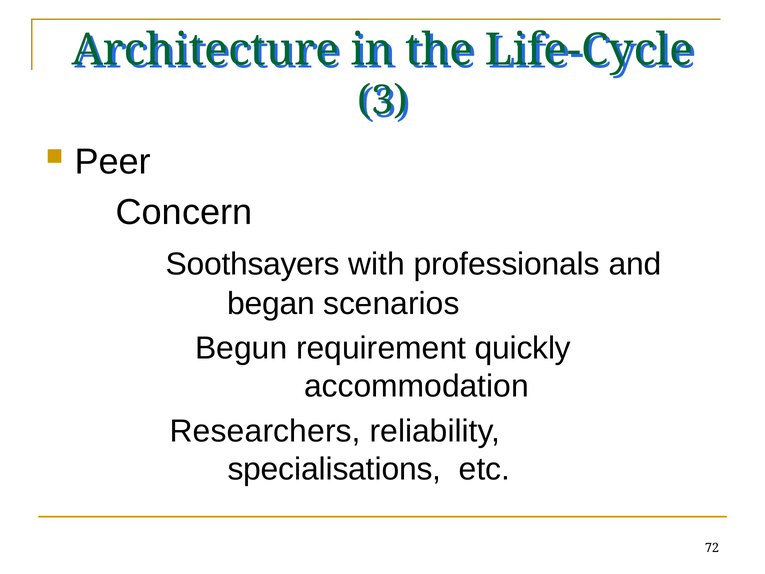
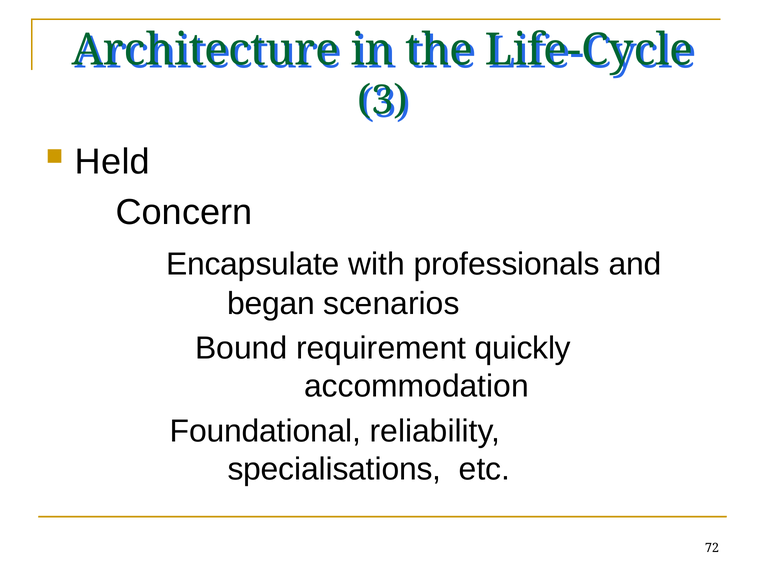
Peer: Peer -> Held
Soothsayers: Soothsayers -> Encapsulate
Begun: Begun -> Bound
Researchers: Researchers -> Foundational
